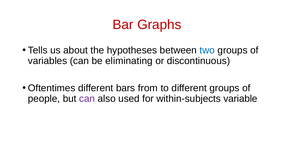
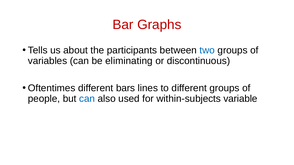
hypotheses: hypotheses -> participants
from: from -> lines
can at (87, 99) colour: purple -> blue
